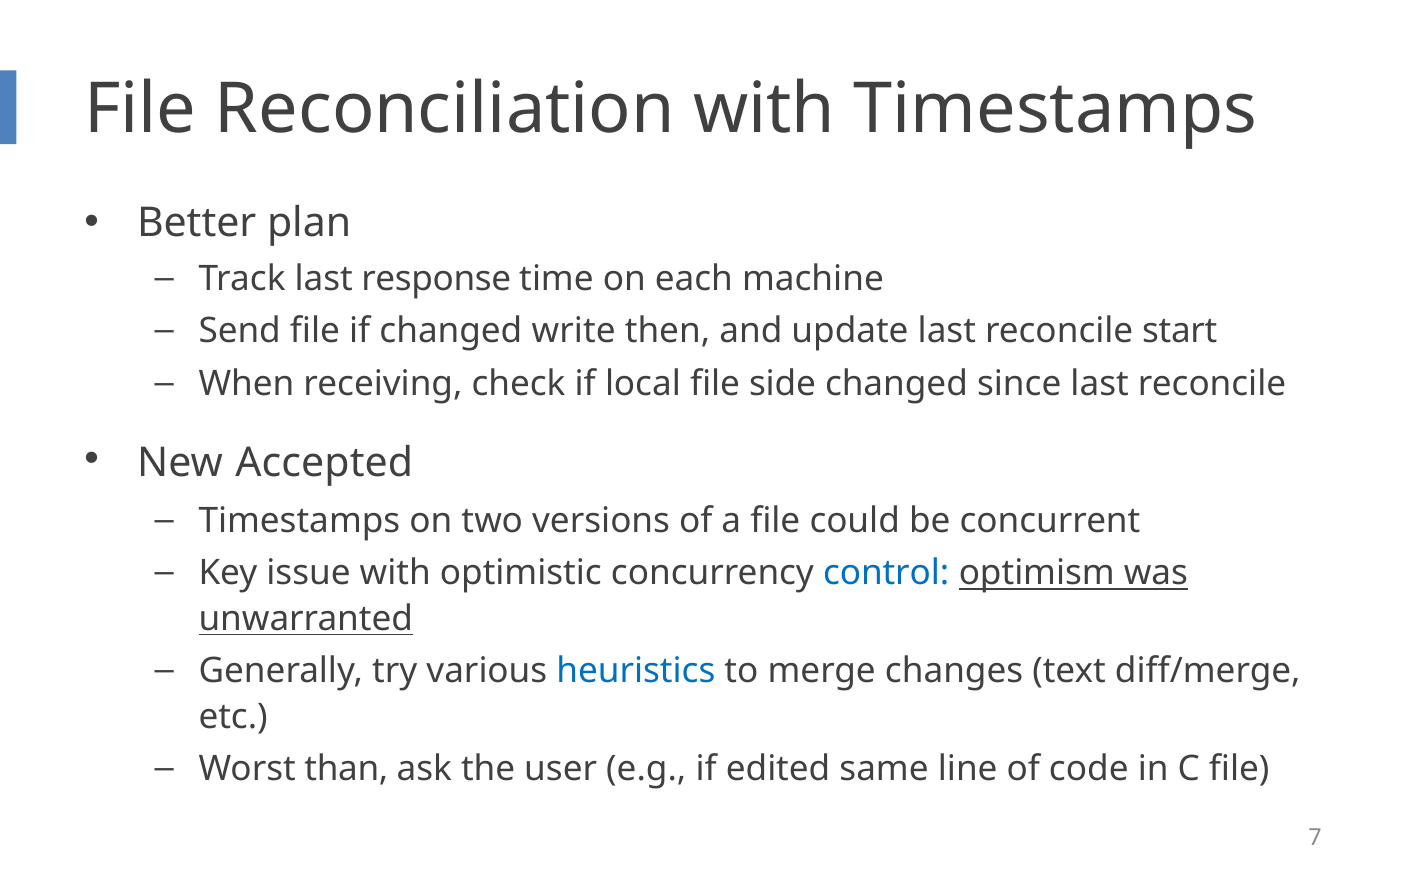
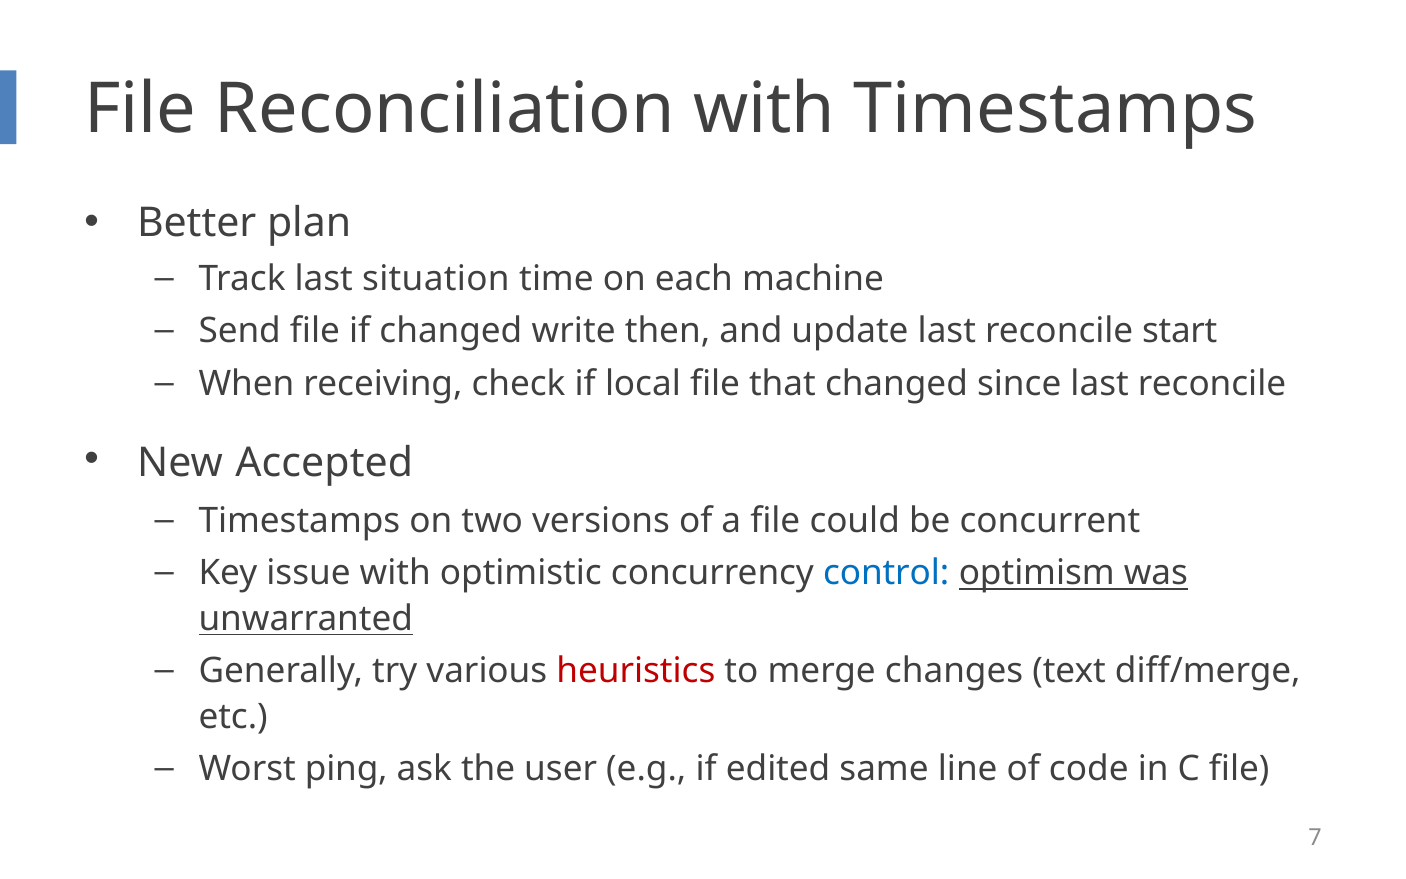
response: response -> situation
side: side -> that
heuristics colour: blue -> red
than: than -> ping
